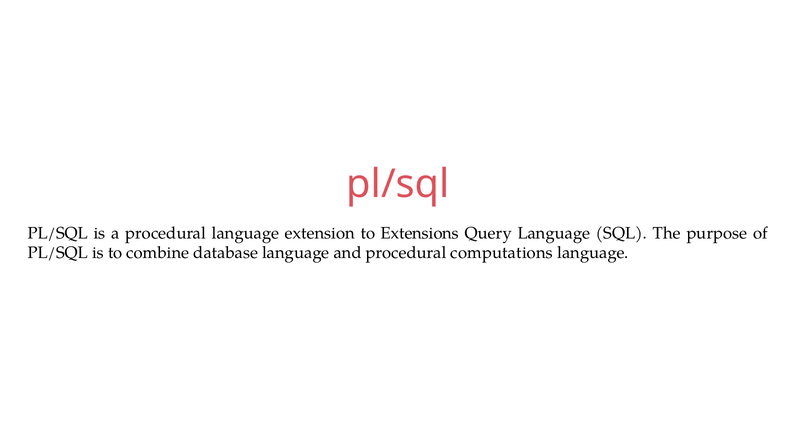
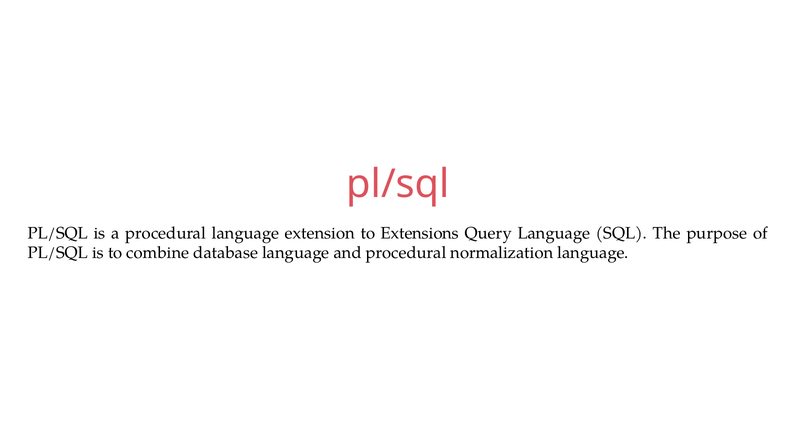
computations: computations -> normalization
